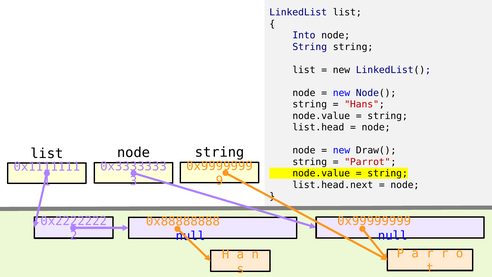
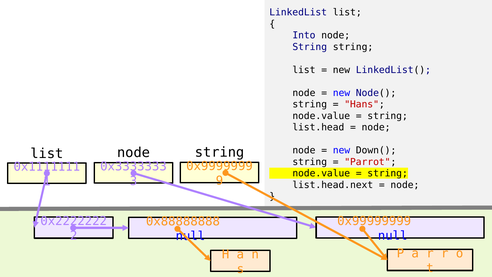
Draw(: Draw( -> Down(
